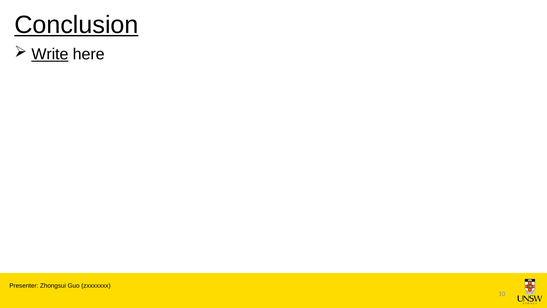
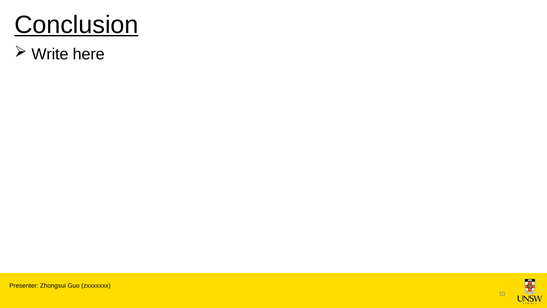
Write underline: present -> none
